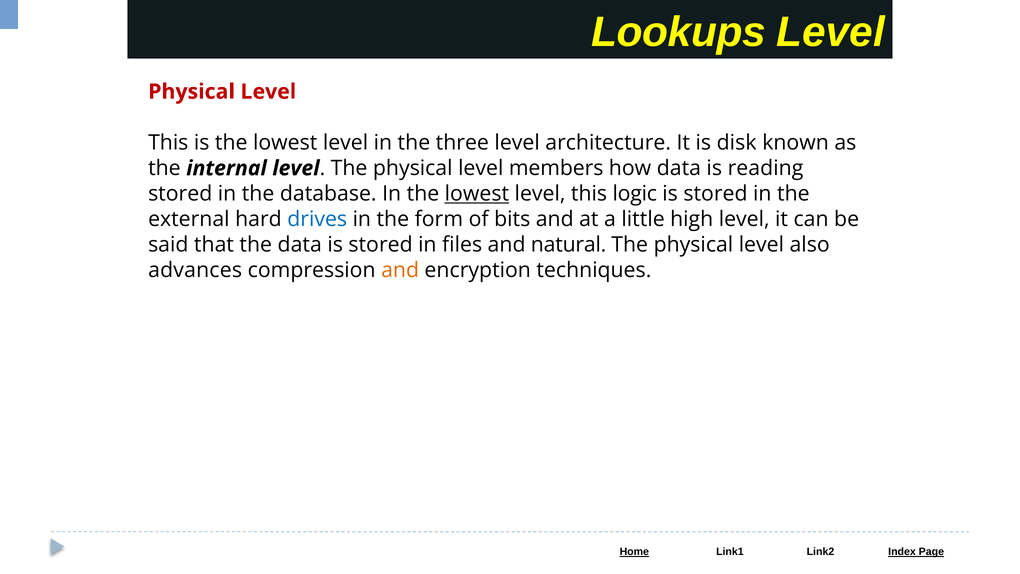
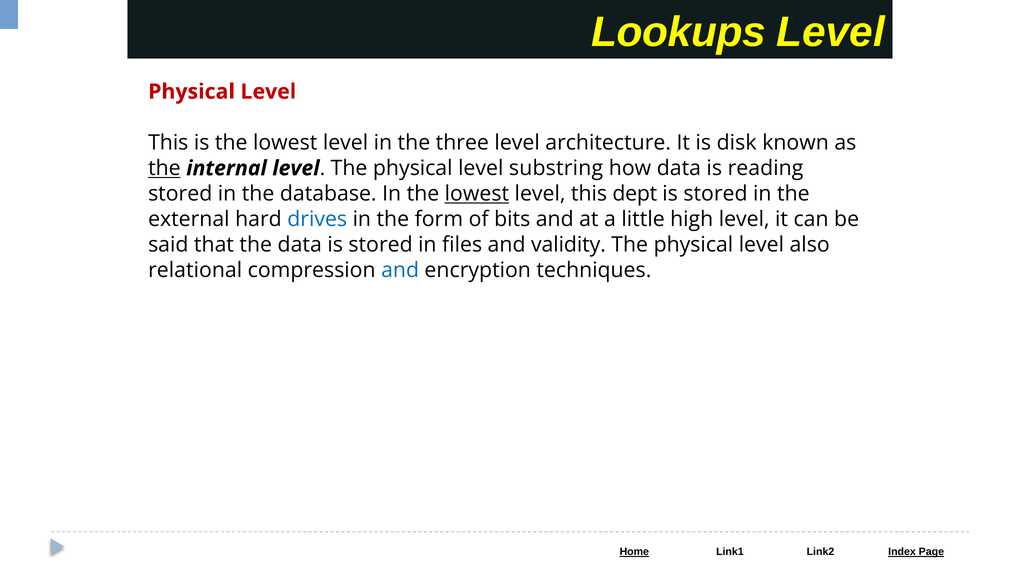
the at (164, 168) underline: none -> present
members: members -> substring
logic: logic -> dept
natural: natural -> validity
advances: advances -> relational
and at (400, 270) colour: orange -> blue
